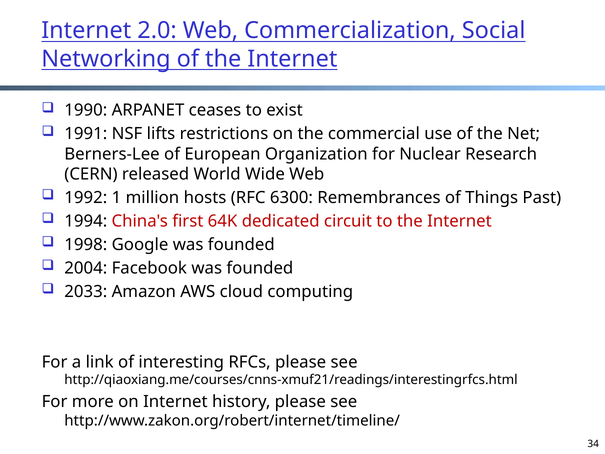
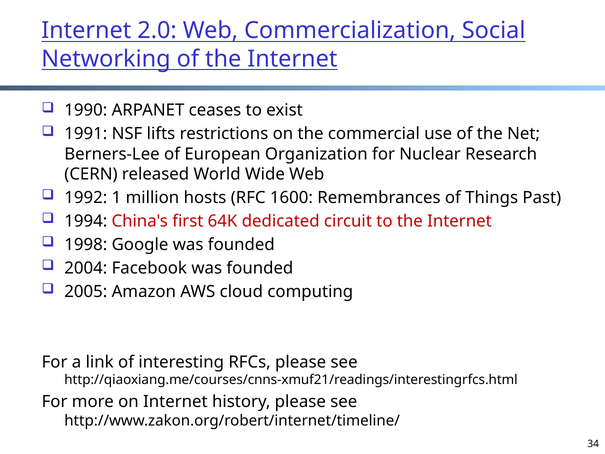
6300: 6300 -> 1600
2033: 2033 -> 2005
